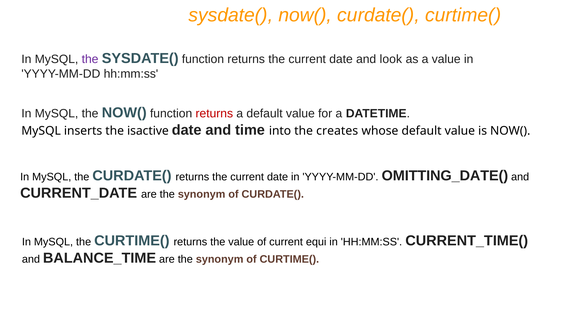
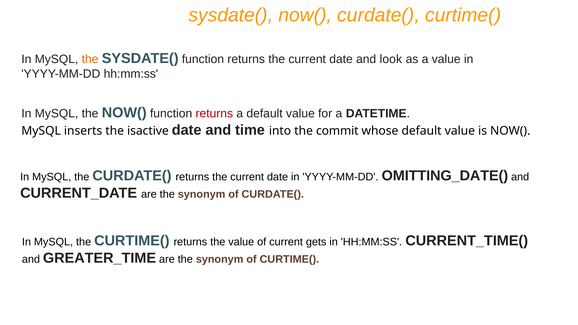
the at (90, 59) colour: purple -> orange
creates: creates -> commit
equi: equi -> gets
BALANCE_TIME: BALANCE_TIME -> GREATER_TIME
